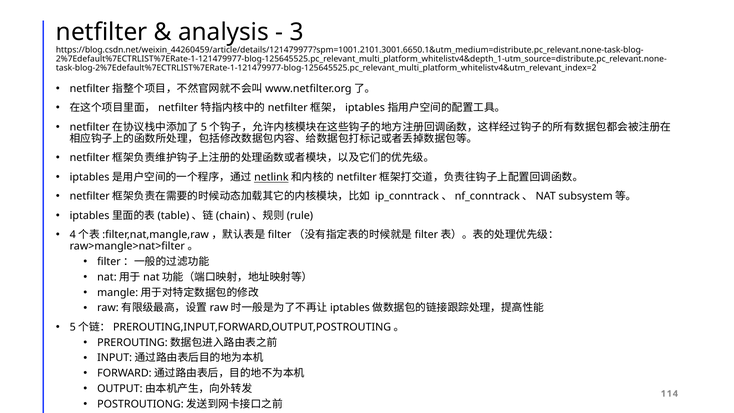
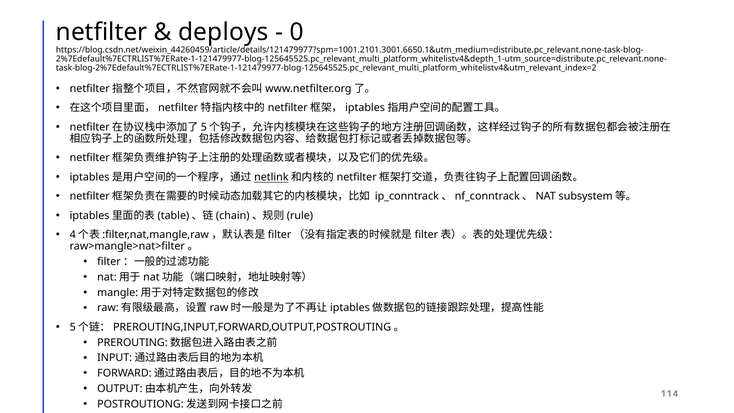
analysis: analysis -> deploys
3: 3 -> 0
